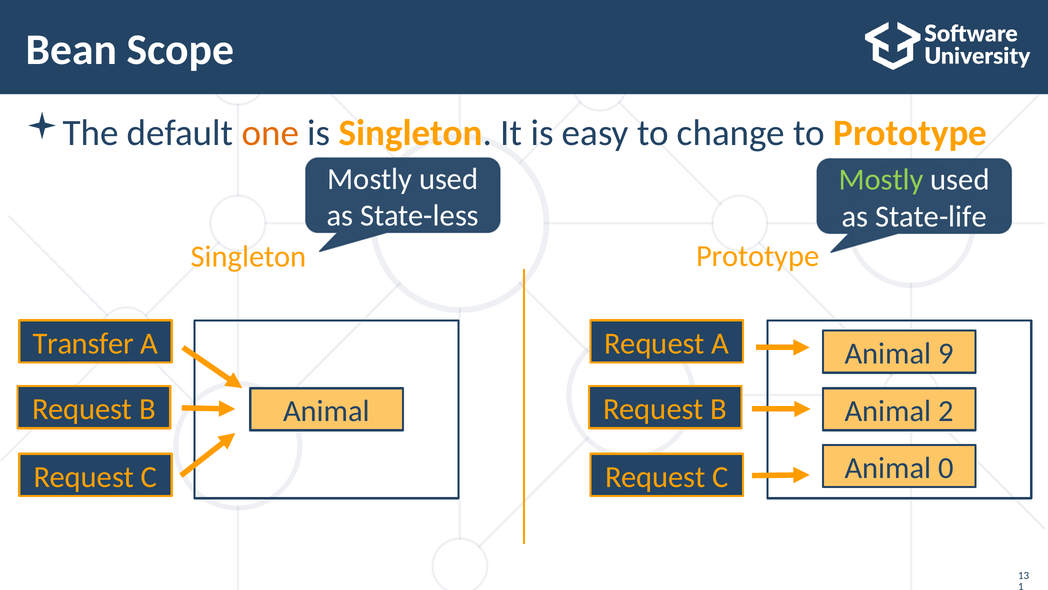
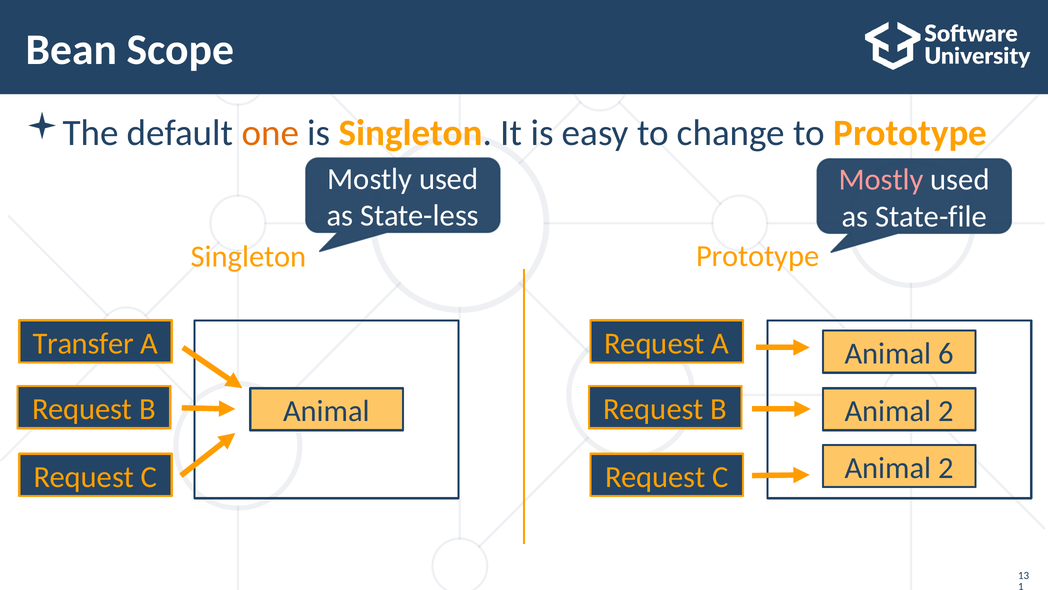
Mostly at (881, 180) colour: light green -> pink
State-life: State-life -> State-file
9: 9 -> 6
0 at (946, 468): 0 -> 2
